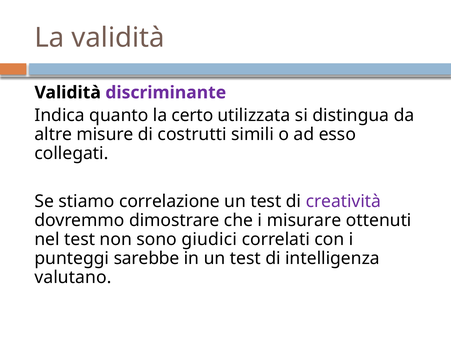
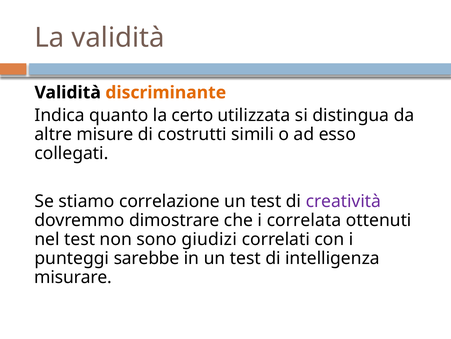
discriminante colour: purple -> orange
misurare: misurare -> correlata
giudici: giudici -> giudizi
valutano: valutano -> misurare
